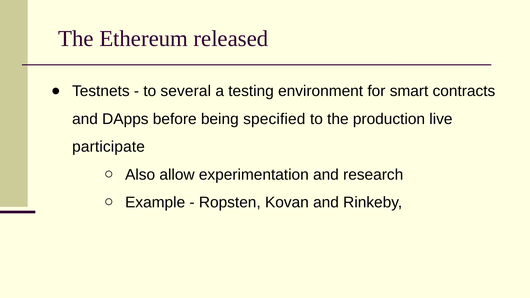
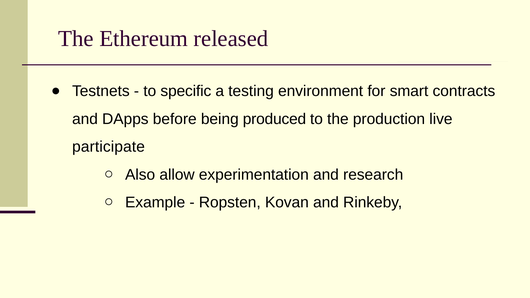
several: several -> specific
specified: specified -> produced
